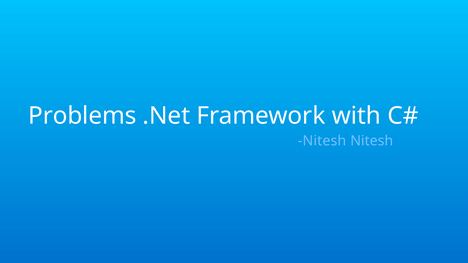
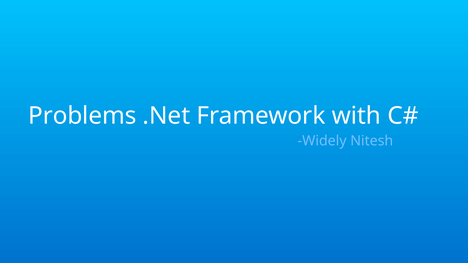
Nitesh at (322, 141): Nitesh -> Widely
